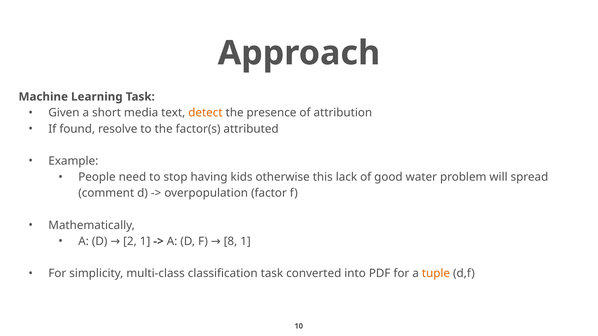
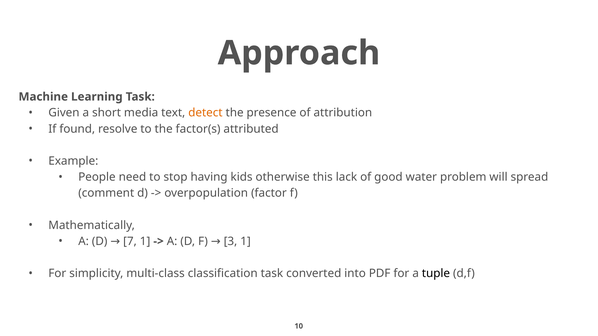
8: 8 -> 3
2: 2 -> 7
tuple colour: orange -> black
